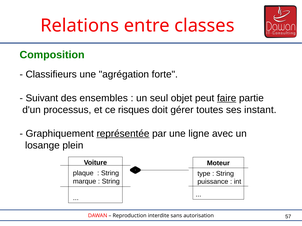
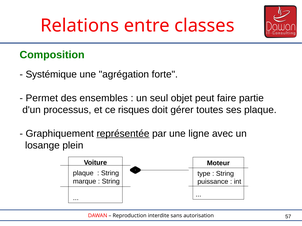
Classifieurs: Classifieurs -> Systémique
Suivant: Suivant -> Permet
faire underline: present -> none
ses instant: instant -> plaque
